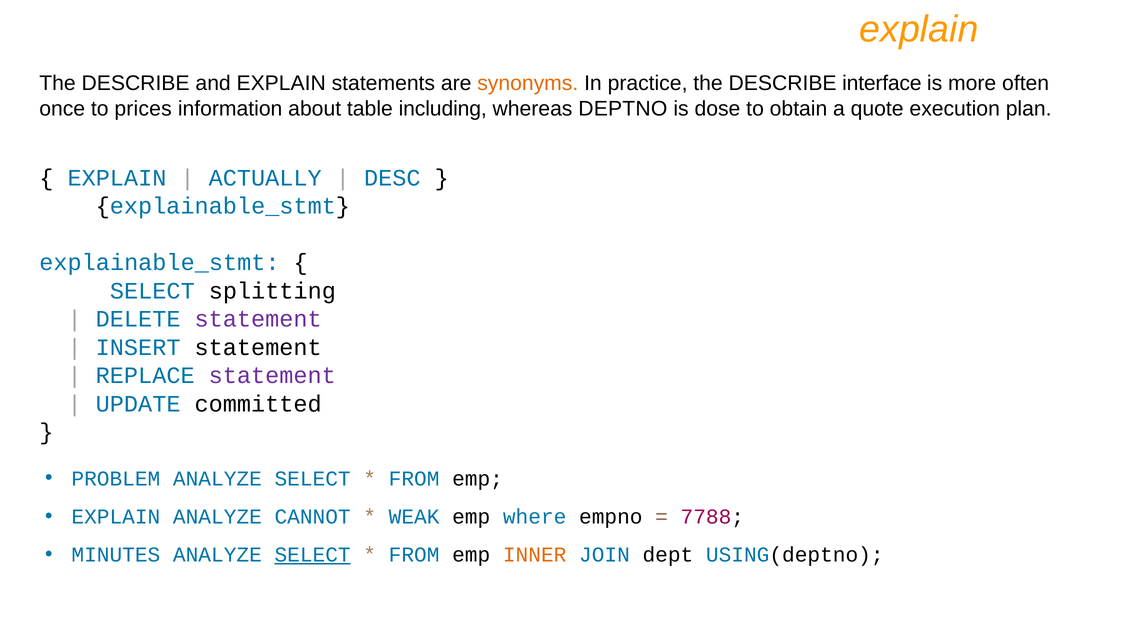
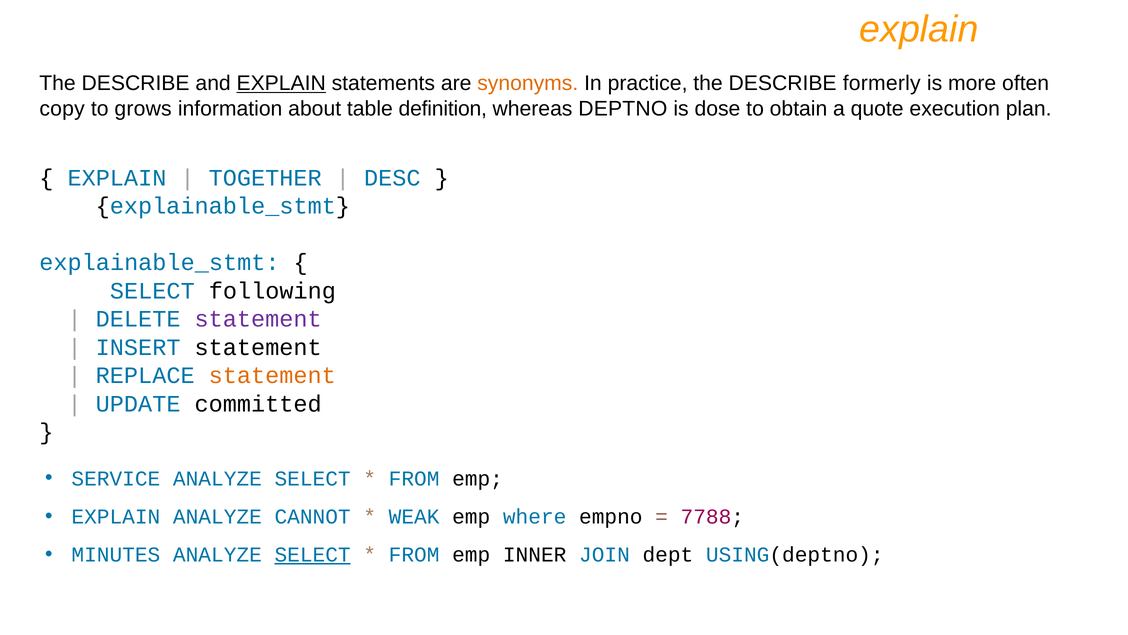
EXPLAIN at (281, 83) underline: none -> present
interface: interface -> formerly
once: once -> copy
prices: prices -> grows
including: including -> definition
ACTUALLY: ACTUALLY -> TOGETHER
splitting: splitting -> following
statement at (272, 375) colour: purple -> orange
PROBLEM: PROBLEM -> SERVICE
INNER colour: orange -> black
